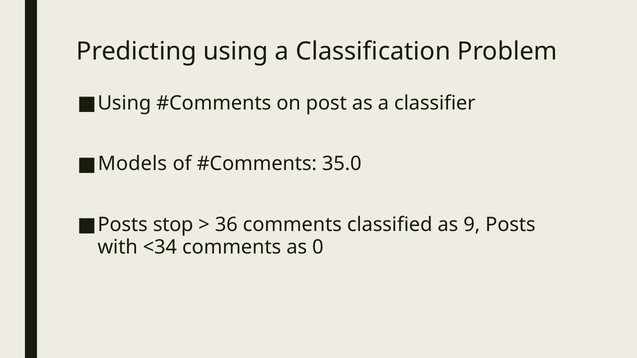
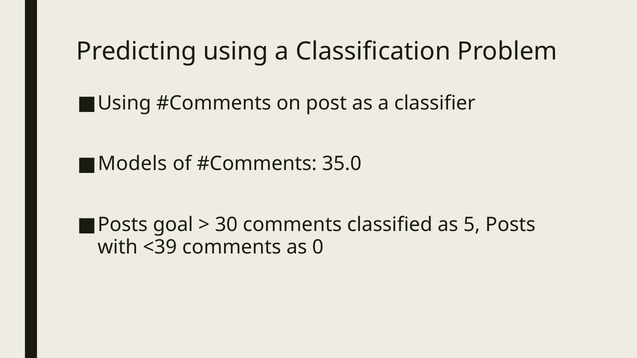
stop: stop -> goal
36: 36 -> 30
9: 9 -> 5
<34: <34 -> <39
